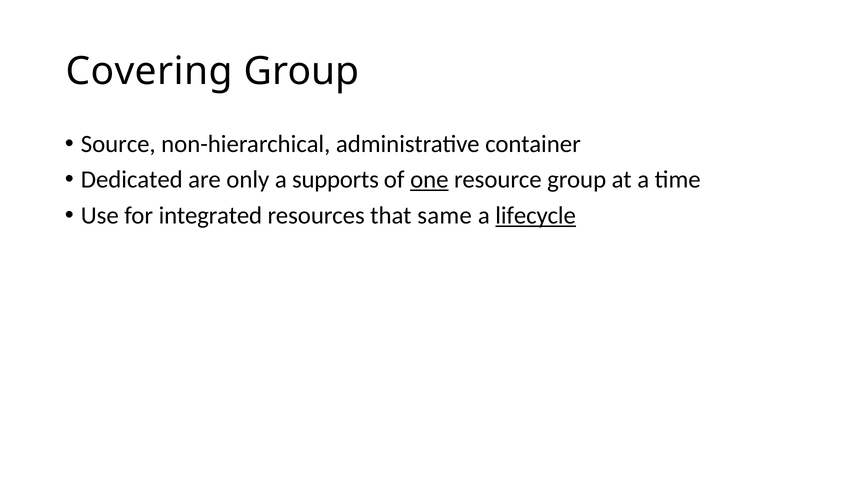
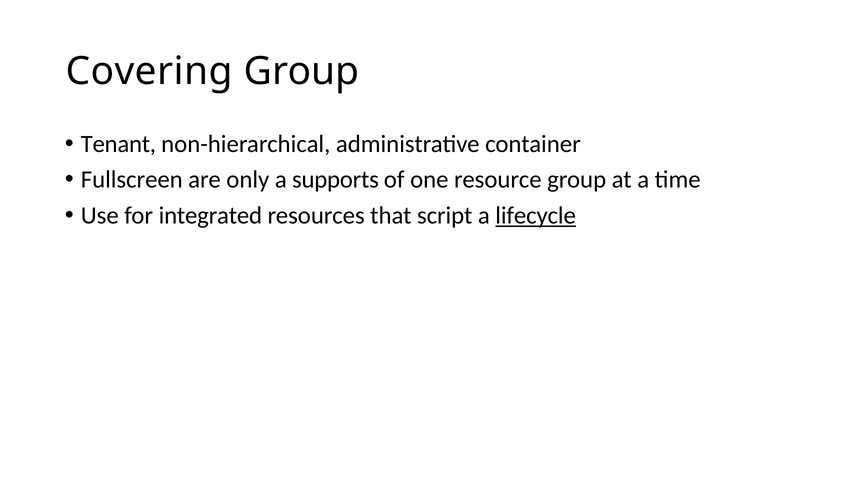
Source: Source -> Tenant
Dedicated: Dedicated -> Fullscreen
one underline: present -> none
same: same -> script
